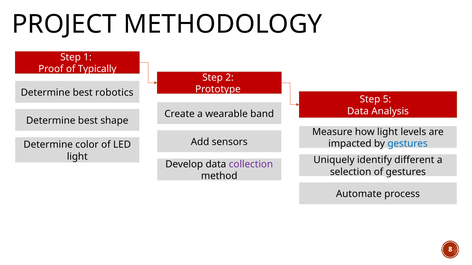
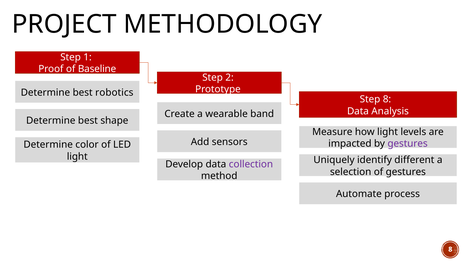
Typically: Typically -> Baseline
Step 5: 5 -> 8
gestures at (408, 144) colour: blue -> purple
